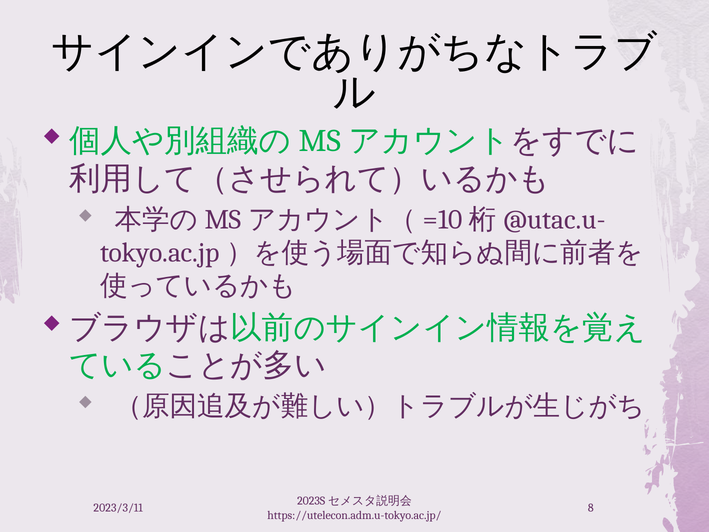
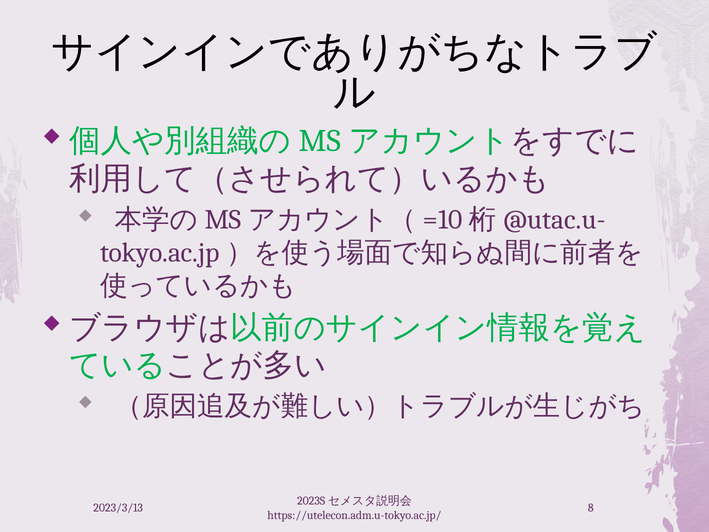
2023/3/11: 2023/3/11 -> 2023/3/13
